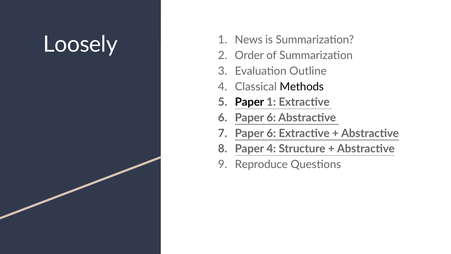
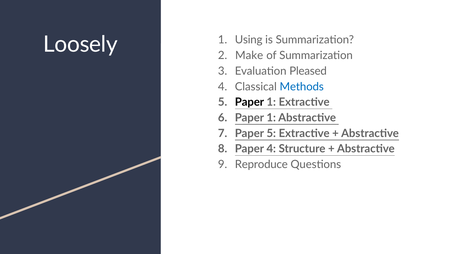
News: News -> Using
Order: Order -> Make
Outline: Outline -> Pleased
Methods colour: black -> blue
6 at (271, 118): 6 -> 1
6 at (271, 133): 6 -> 5
